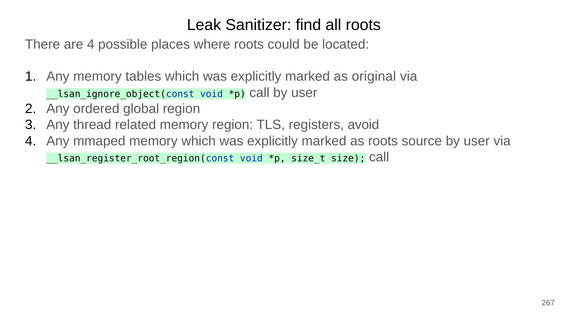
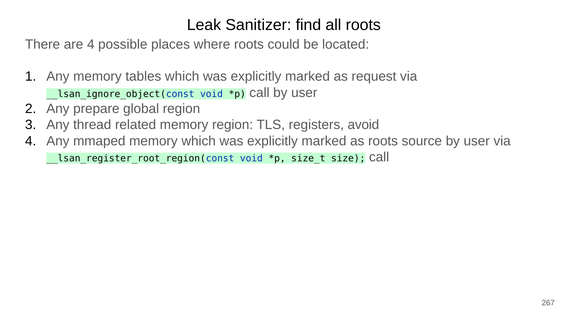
original: original -> request
ordered: ordered -> prepare
